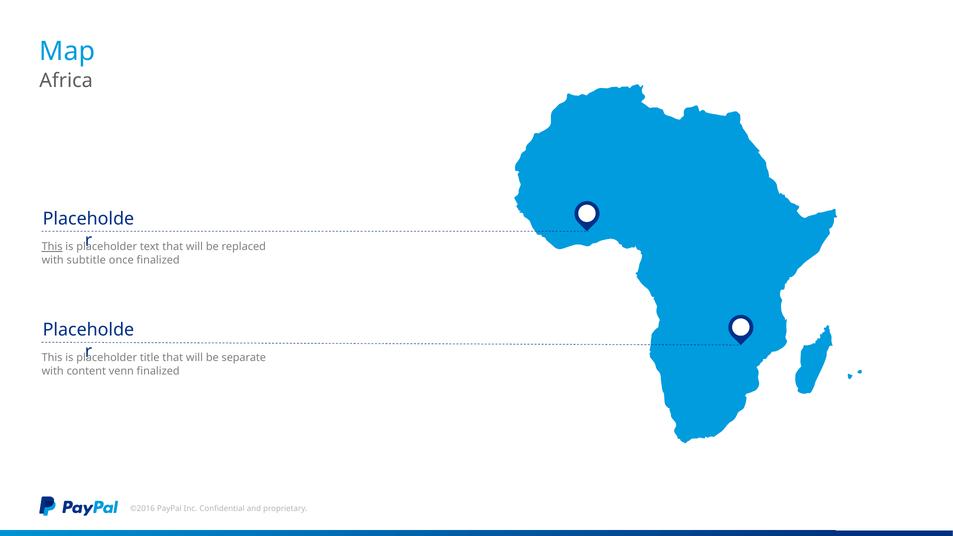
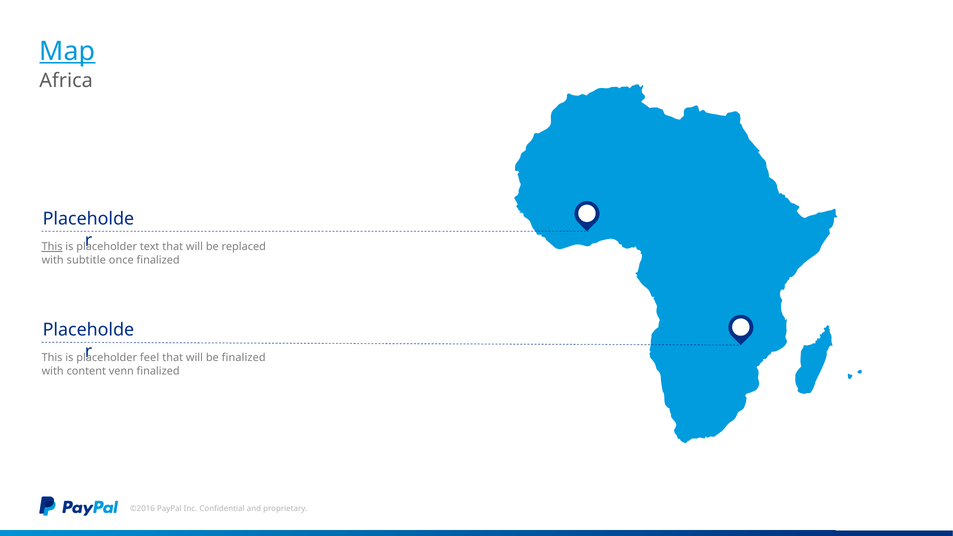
Map underline: none -> present
title: title -> feel
be separate: separate -> finalized
